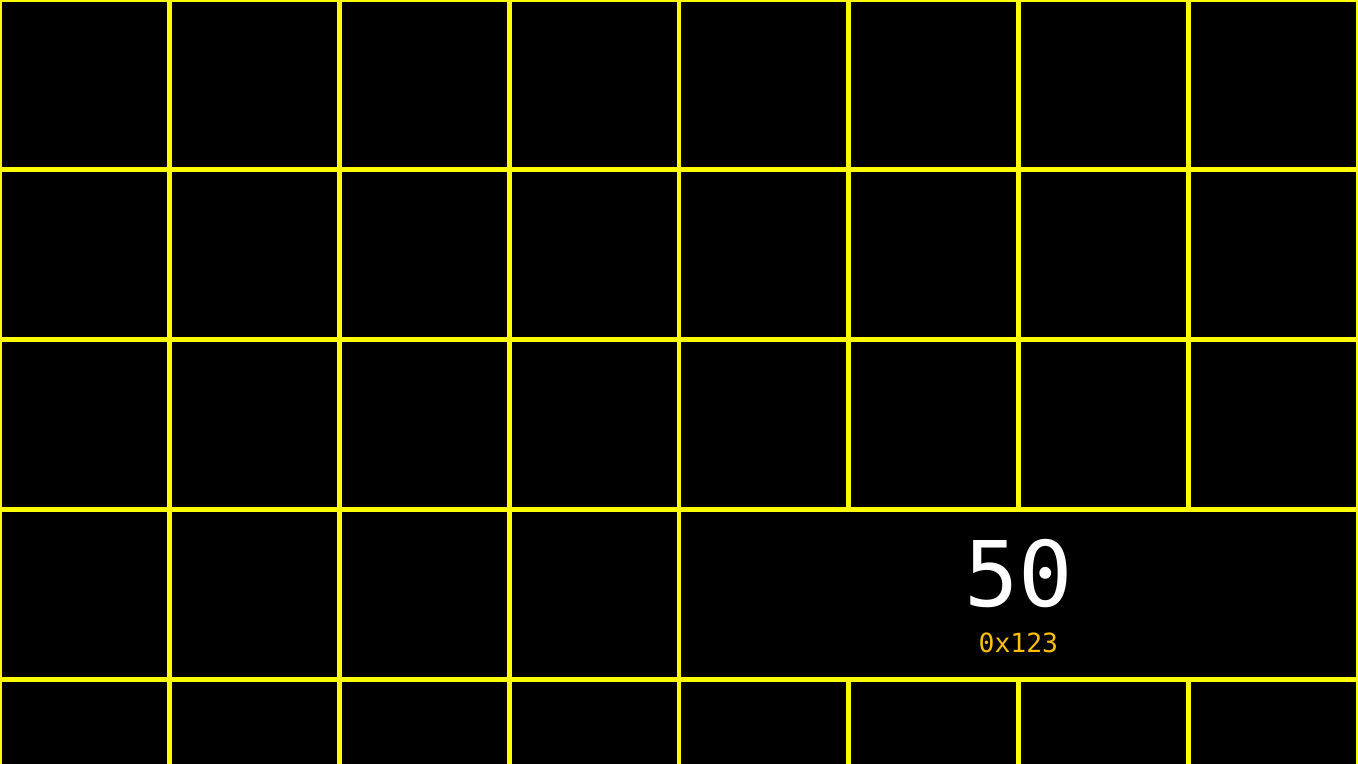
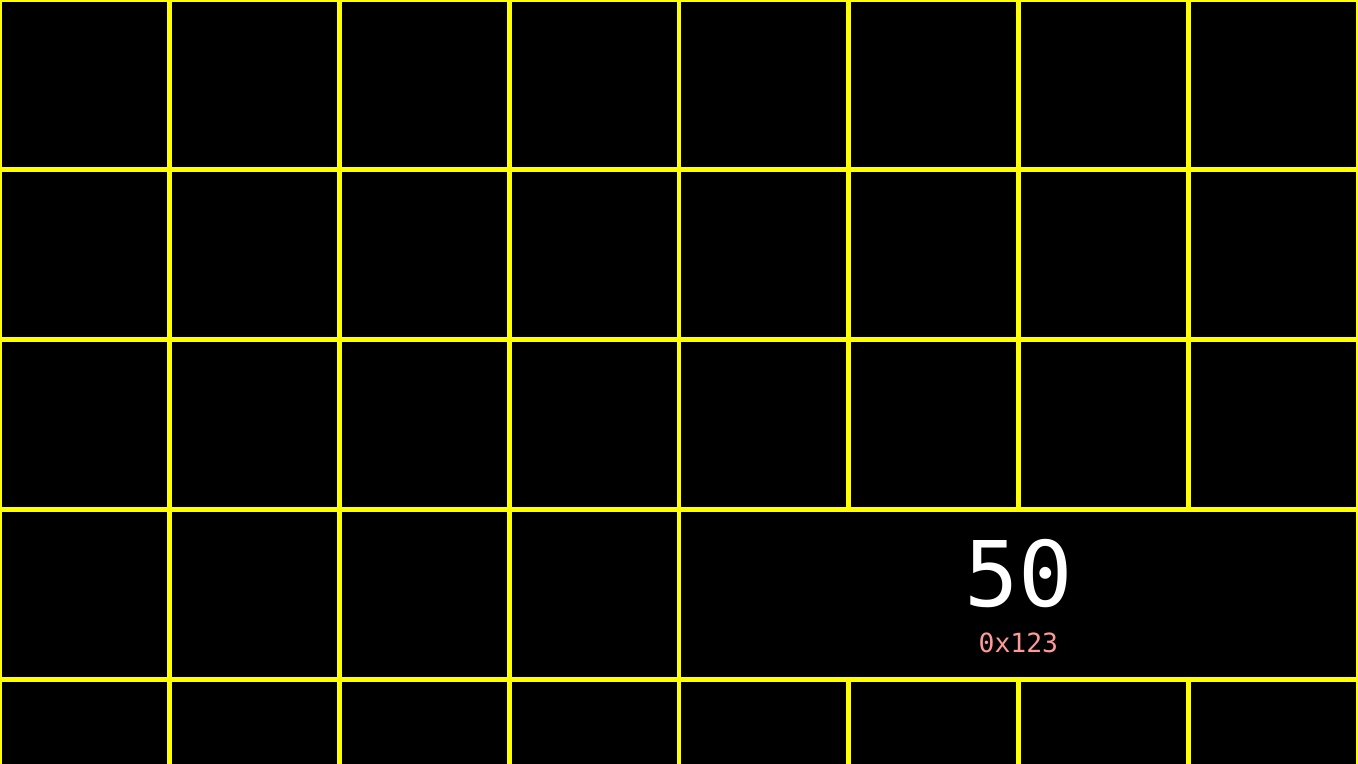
0x123 colour: yellow -> pink
